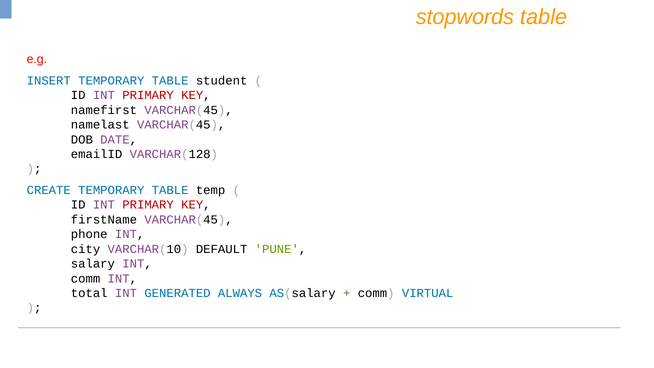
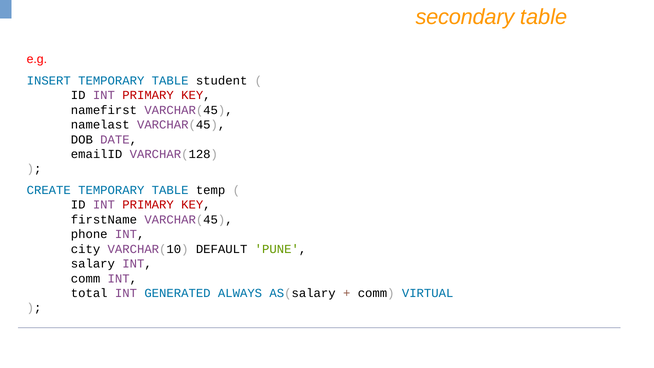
stopwords: stopwords -> secondary
